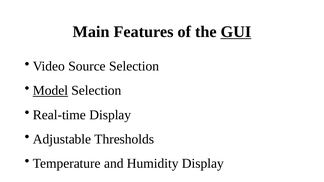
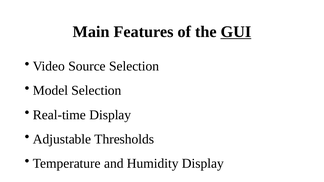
Model underline: present -> none
